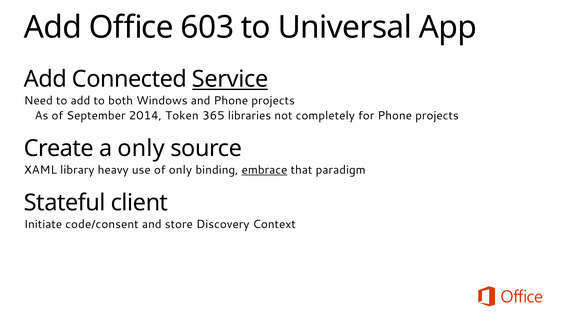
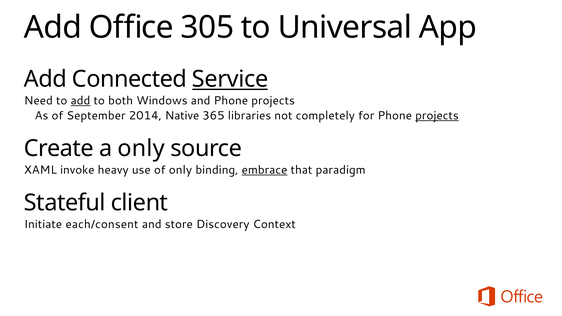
603: 603 -> 305
add at (80, 101) underline: none -> present
Token: Token -> Native
projects at (437, 116) underline: none -> present
library: library -> invoke
code/consent: code/consent -> each/consent
